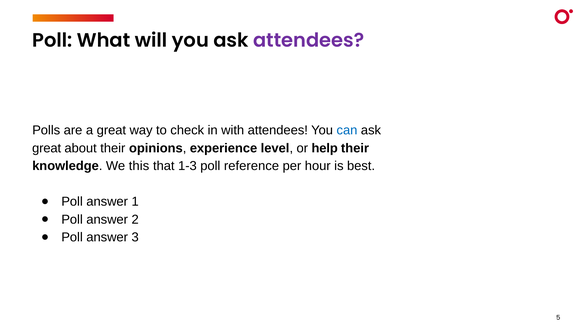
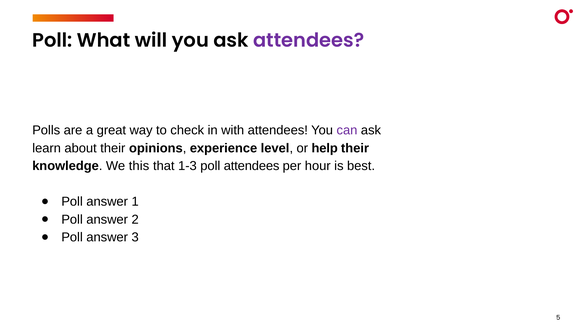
can colour: blue -> purple
great at (47, 148): great -> learn
poll reference: reference -> attendees
